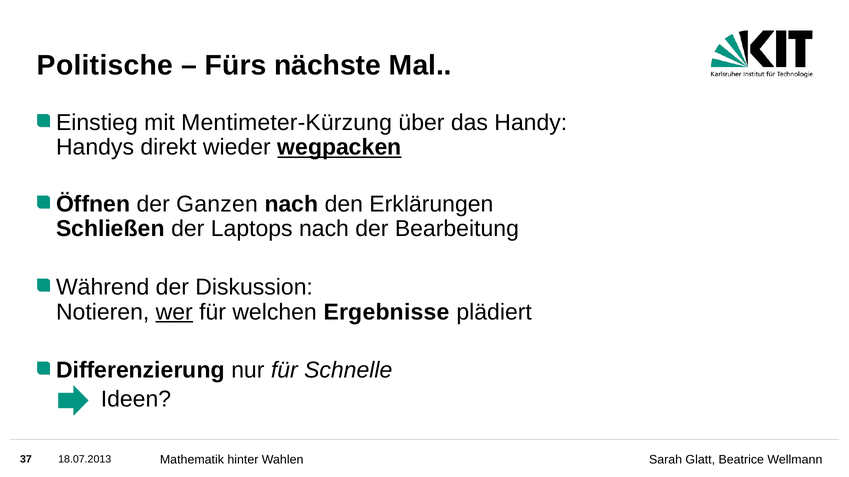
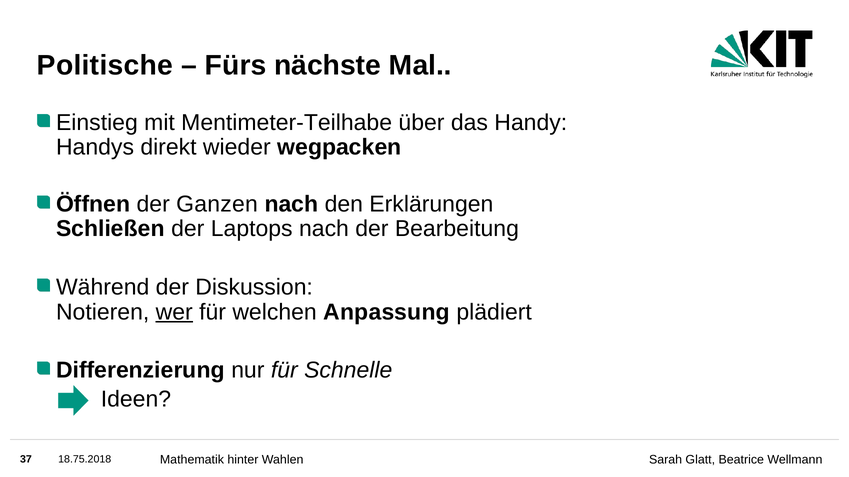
Mentimeter-Kürzung: Mentimeter-Kürzung -> Mentimeter-Teilhabe
wegpacken underline: present -> none
Ergebnisse: Ergebnisse -> Anpassung
18.07.2013: 18.07.2013 -> 18.75.2018
